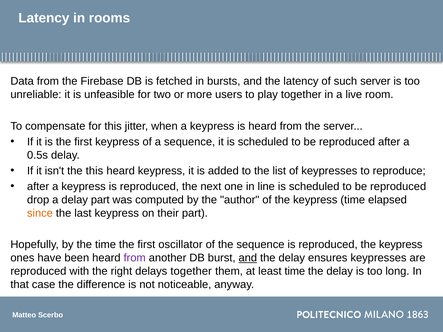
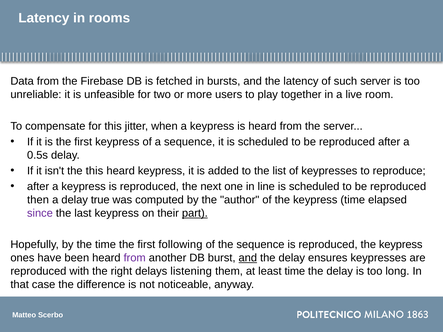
drop: drop -> then
delay part: part -> true
since colour: orange -> purple
part at (195, 213) underline: none -> present
oscillator: oscillator -> following
delays together: together -> listening
